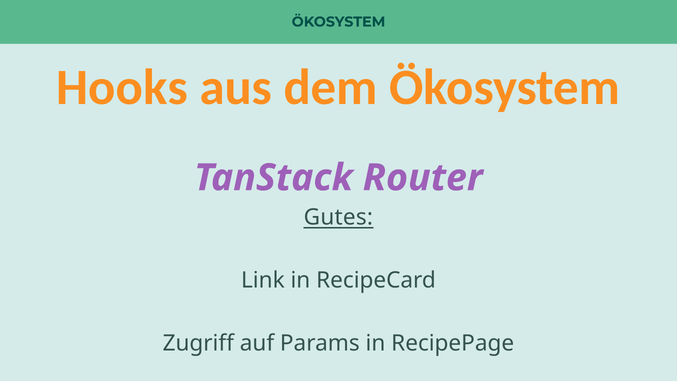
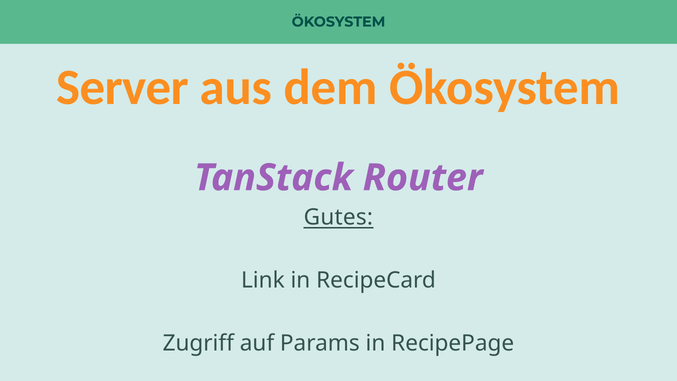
Hooks: Hooks -> Server
